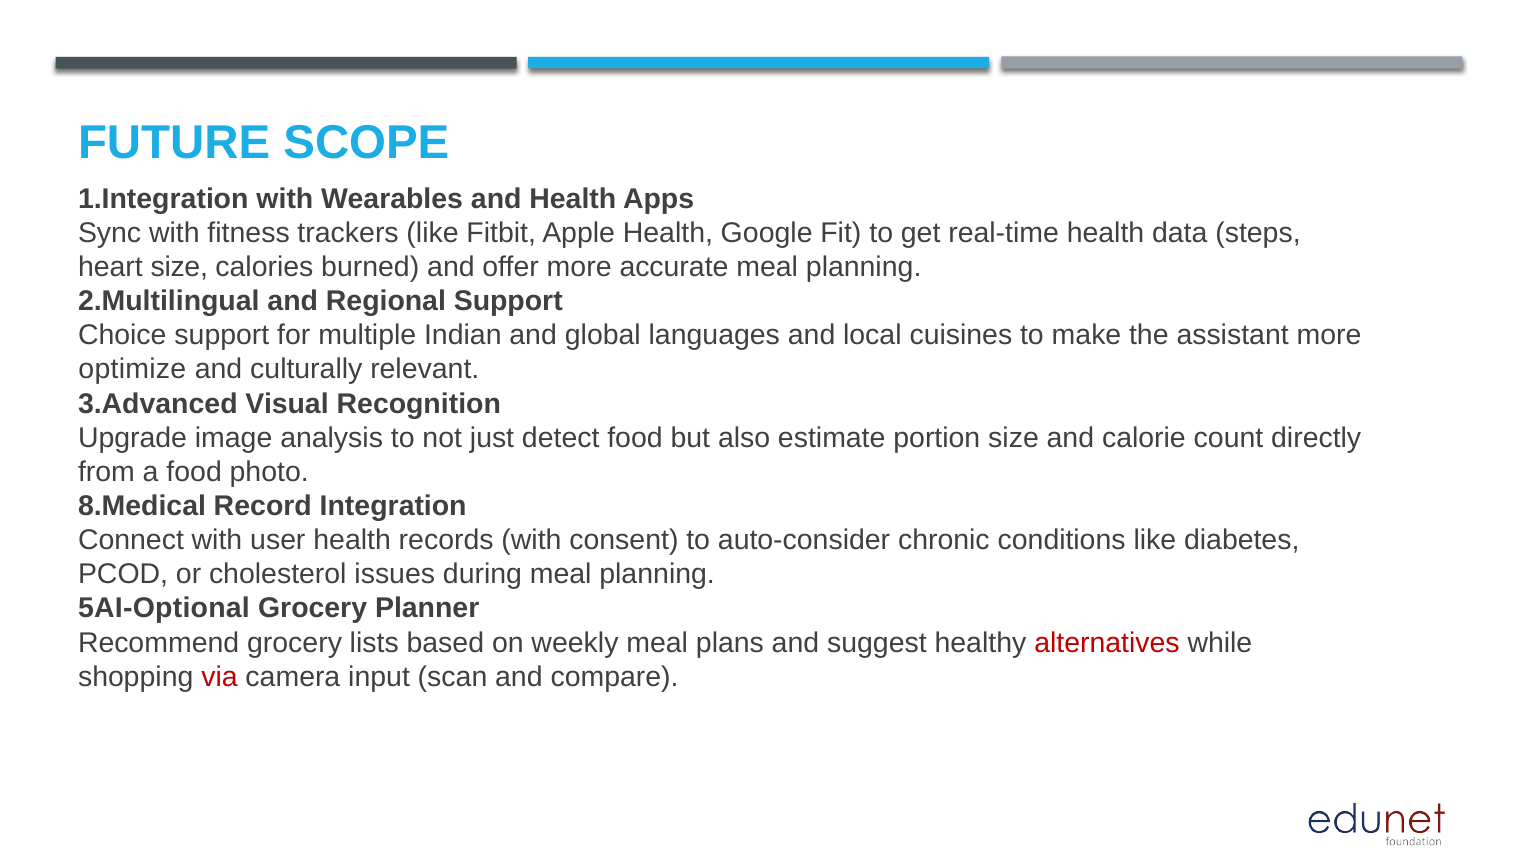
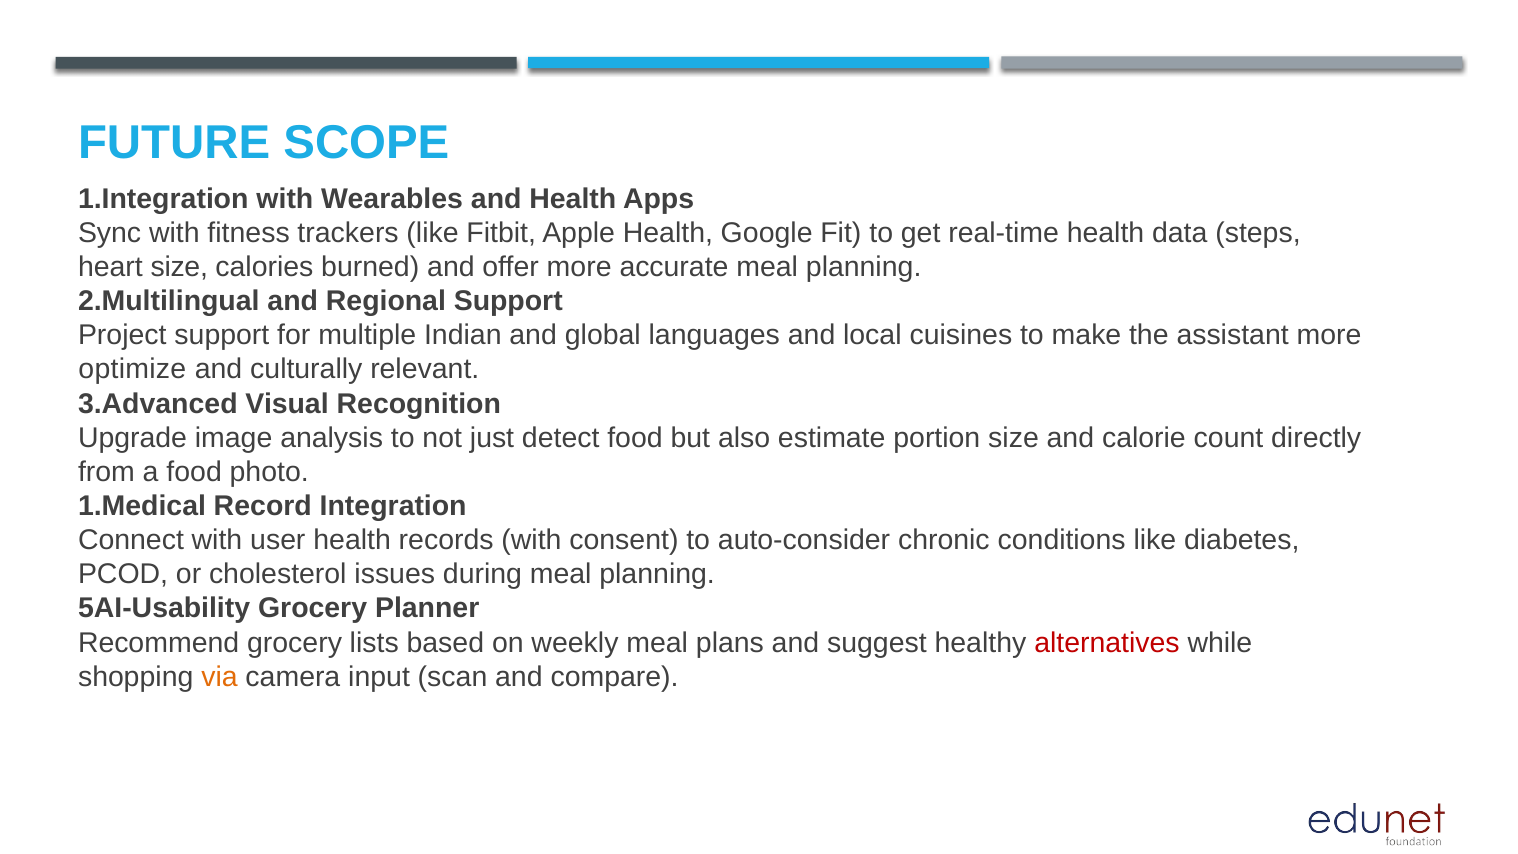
Choice: Choice -> Project
8.Medical: 8.Medical -> 1.Medical
5AI-Optional: 5AI-Optional -> 5AI-Usability
via colour: red -> orange
